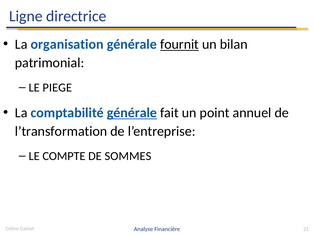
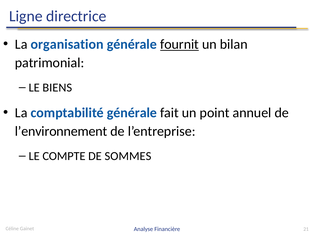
PIEGE: PIEGE -> BIENS
générale at (132, 113) underline: present -> none
l’transformation: l’transformation -> l’environnement
